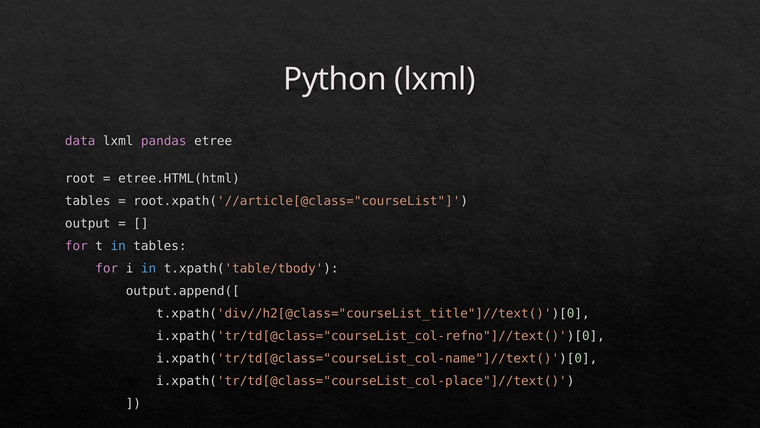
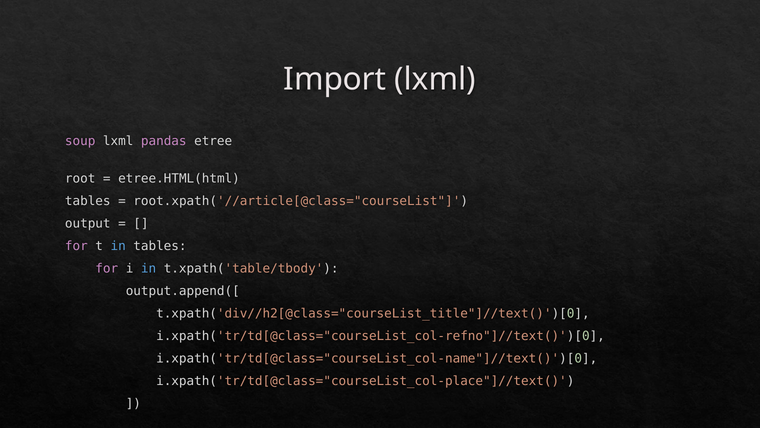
Python: Python -> Import
data: data -> soup
